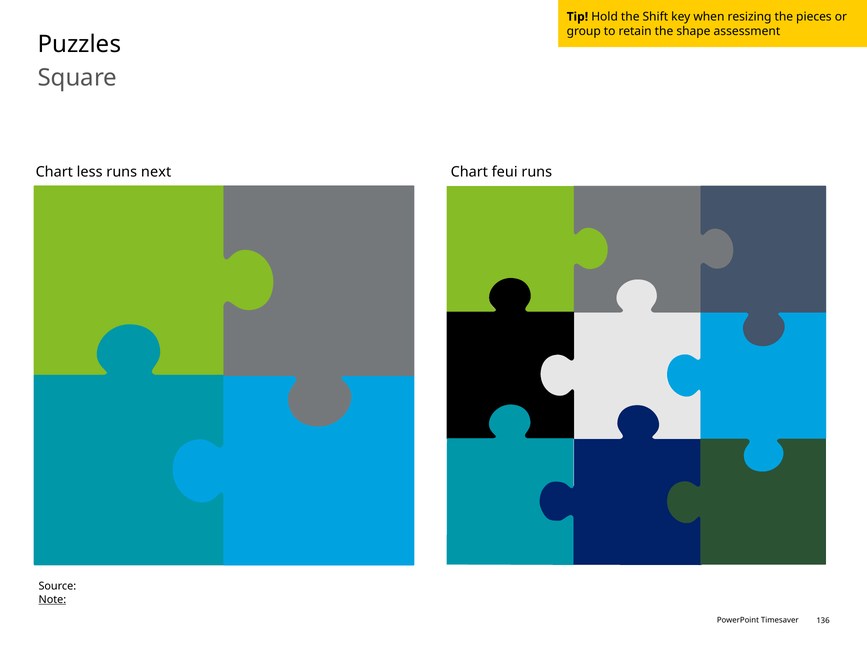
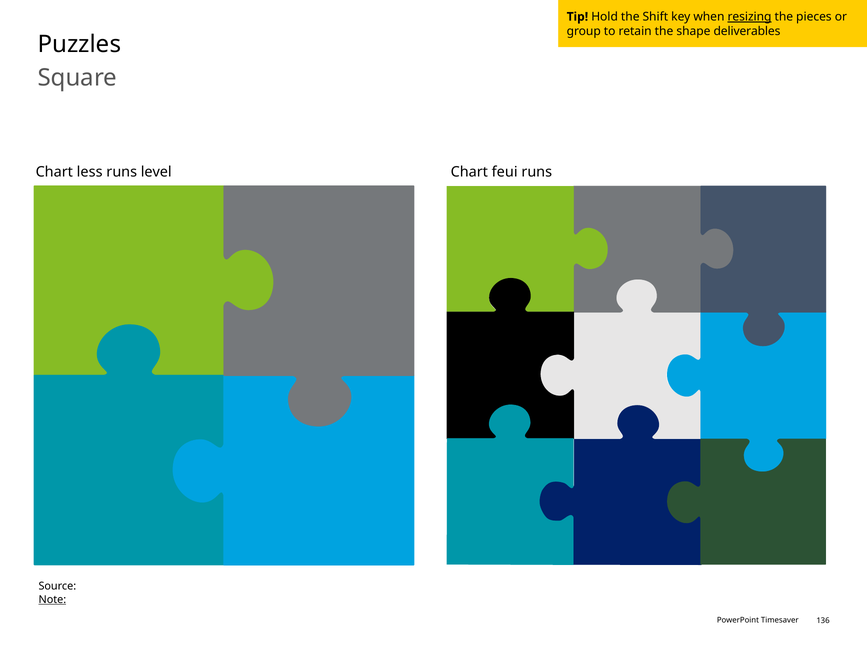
resizing underline: none -> present
assessment: assessment -> deliverables
next: next -> level
